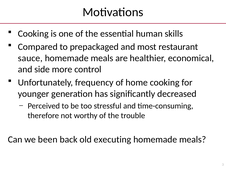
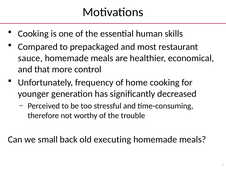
side: side -> that
been: been -> small
